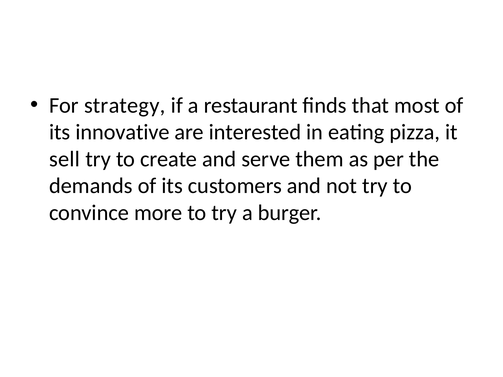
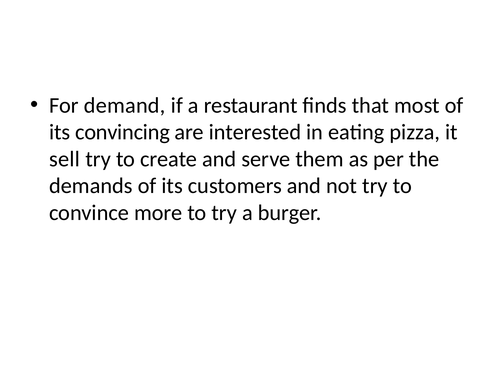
strategy: strategy -> demand
innovative: innovative -> convincing
